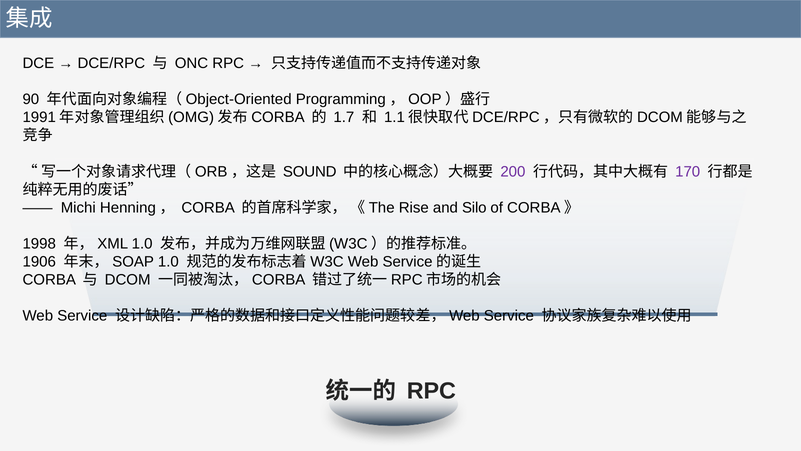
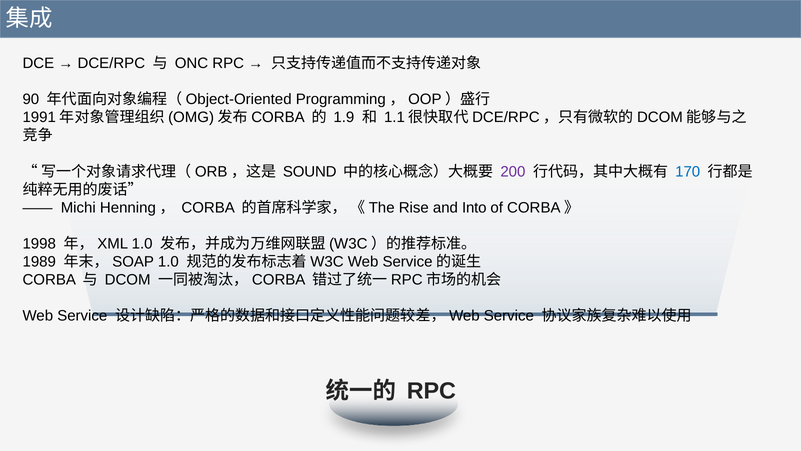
1.7: 1.7 -> 1.9
170 colour: purple -> blue
Silo: Silo -> Into
1906: 1906 -> 1989
